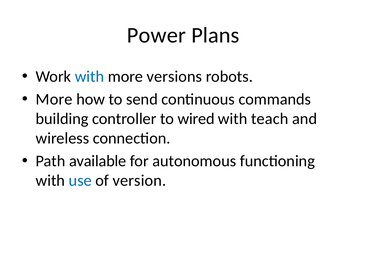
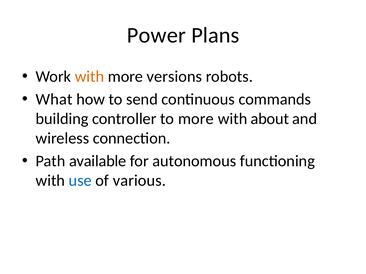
with at (89, 77) colour: blue -> orange
More at (54, 100): More -> What
to wired: wired -> more
teach: teach -> about
version: version -> various
